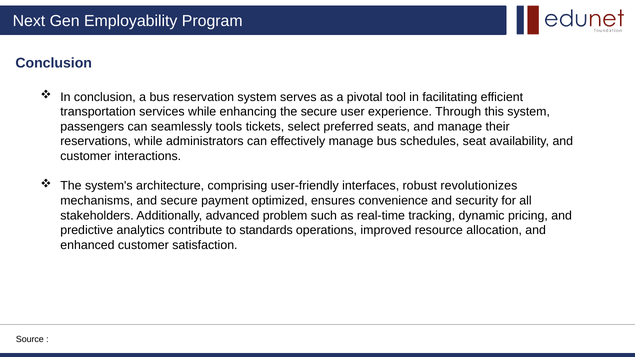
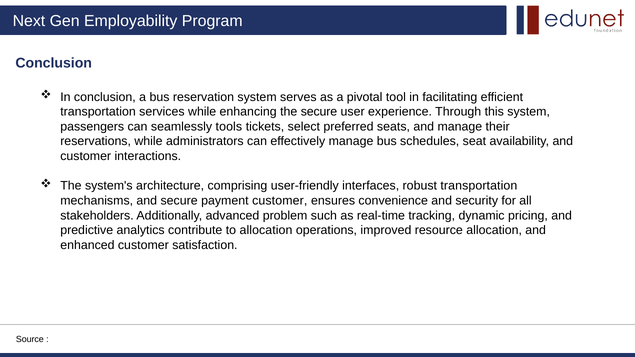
robust revolutionizes: revolutionizes -> transportation
payment optimized: optimized -> customer
to standards: standards -> allocation
